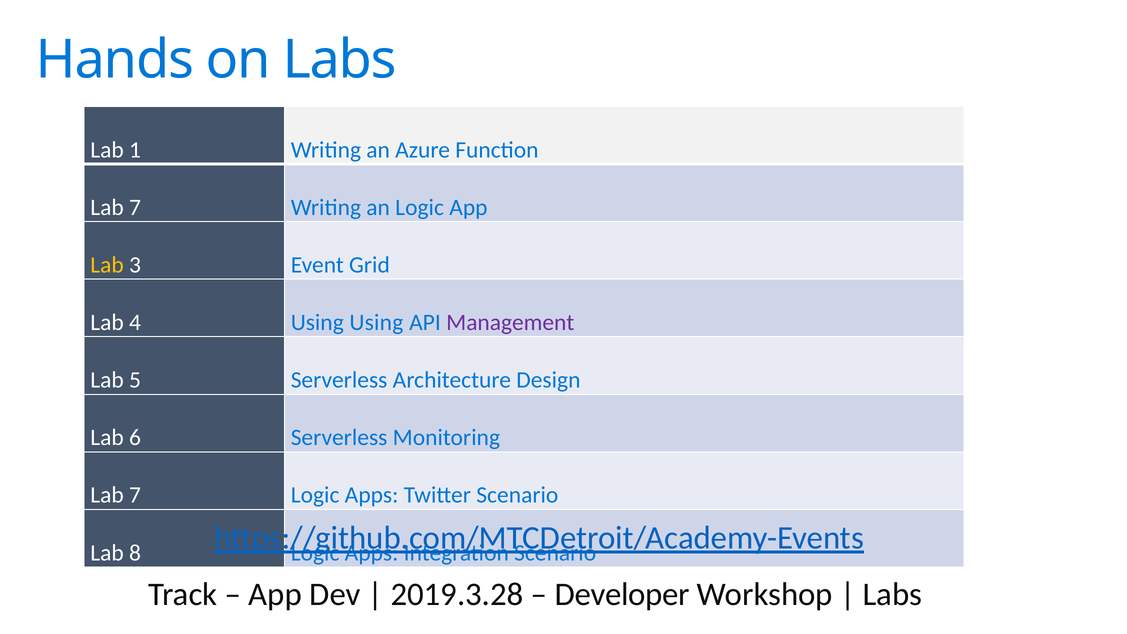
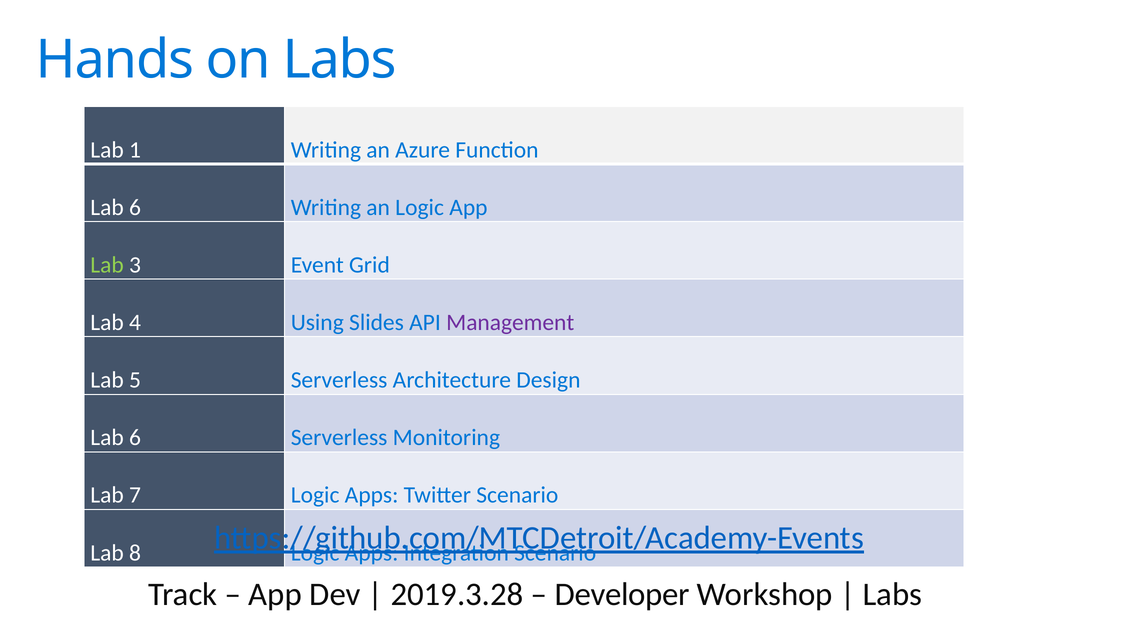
7 at (135, 207): 7 -> 6
Lab at (107, 265) colour: yellow -> light green
Using Using: Using -> Slides
